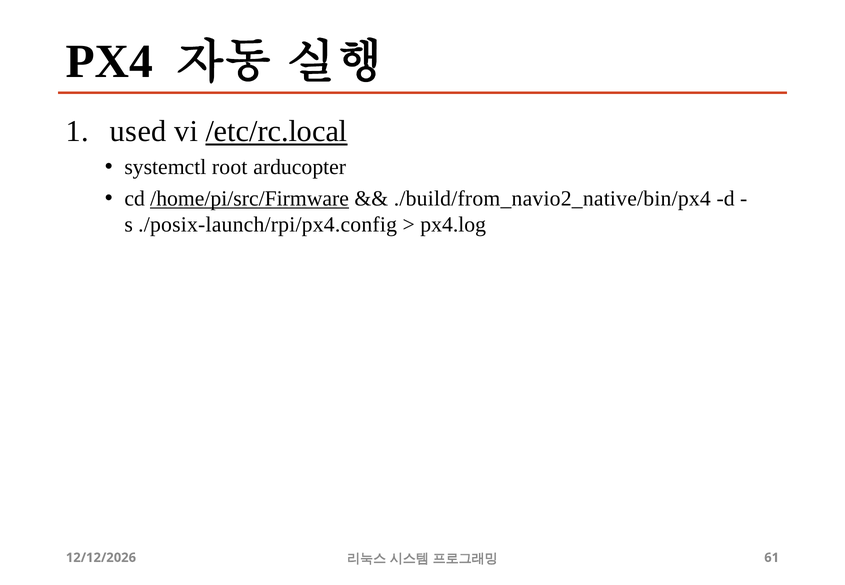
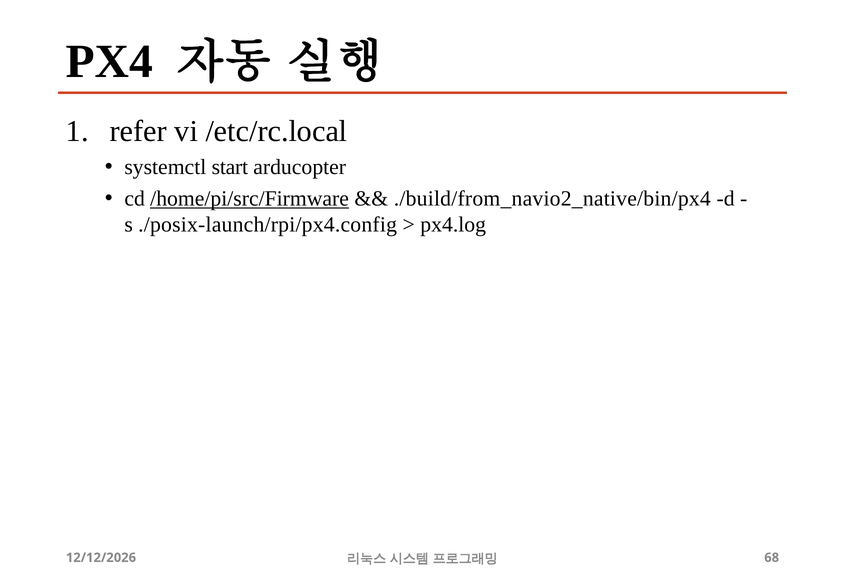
used: used -> refer
/etc/rc.local underline: present -> none
root: root -> start
61: 61 -> 68
